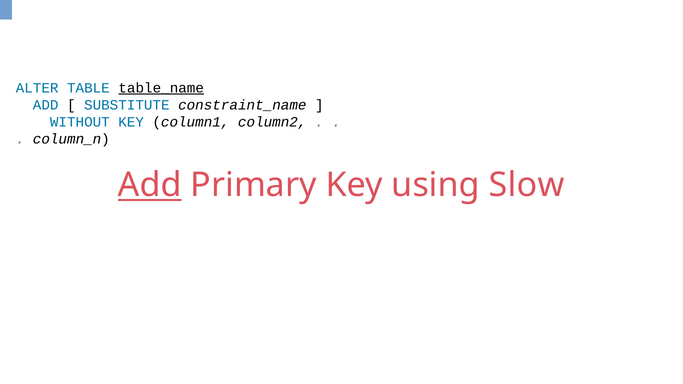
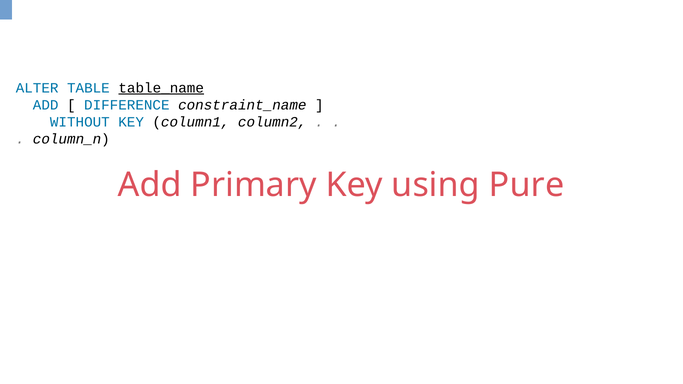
SUBSTITUTE: SUBSTITUTE -> DIFFERENCE
Add at (150, 185) underline: present -> none
Slow: Slow -> Pure
